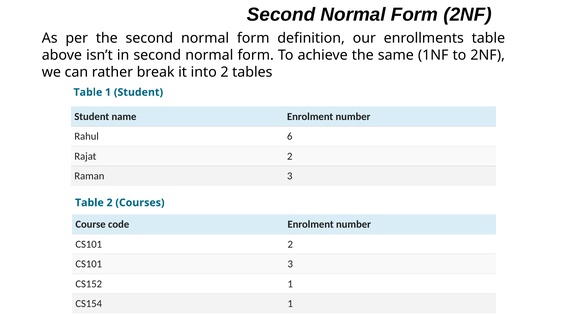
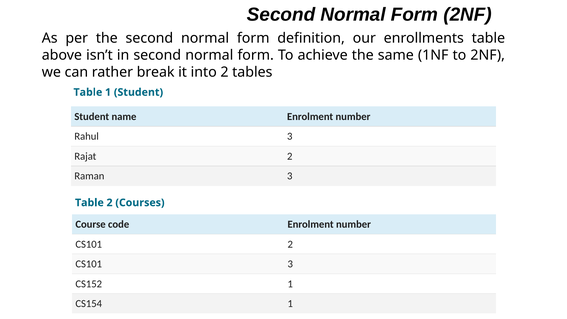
Rahul 6: 6 -> 3
